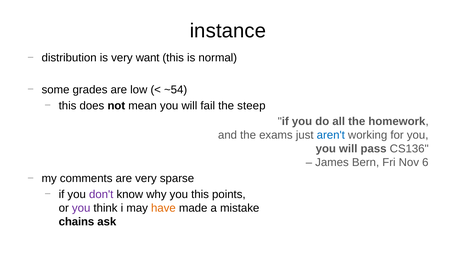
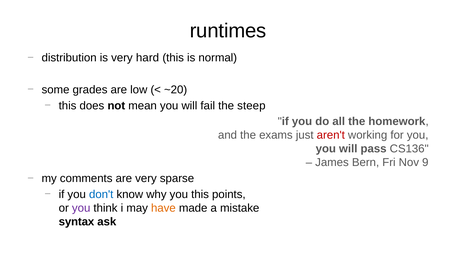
instance: instance -> runtimes
want: want -> hard
~54: ~54 -> ~20
aren't colour: blue -> red
6: 6 -> 9
don't colour: purple -> blue
chains: chains -> syntax
